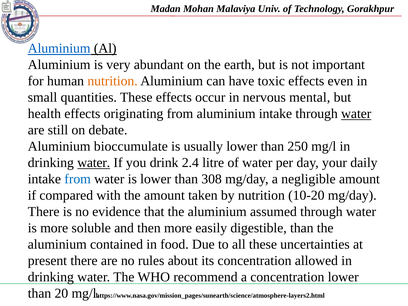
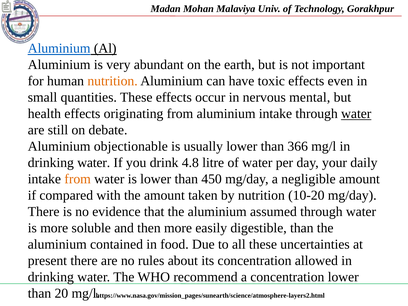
bioccumulate: bioccumulate -> objectionable
250: 250 -> 366
water at (94, 163) underline: present -> none
2.4: 2.4 -> 4.8
from at (78, 179) colour: blue -> orange
308: 308 -> 450
